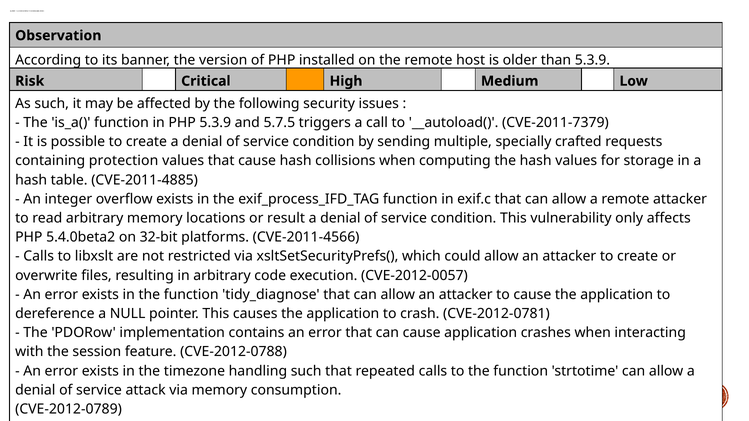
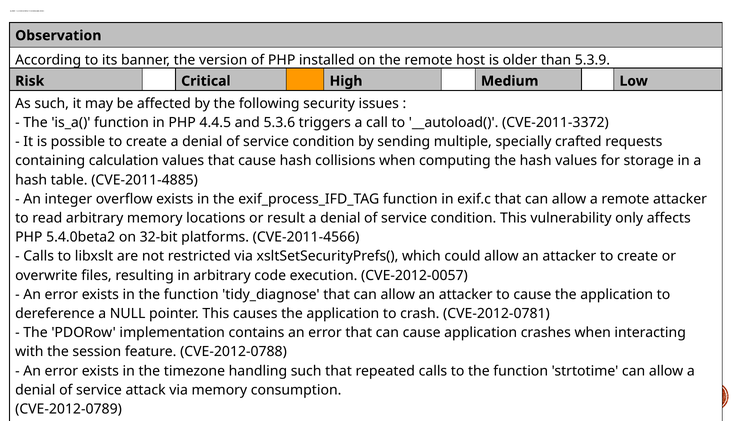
PHP 5.3.9: 5.3.9 -> 4.4.5
5.7.5: 5.7.5 -> 5.3.6
CVE-2011-7379: CVE-2011-7379 -> CVE-2011-3372
protection: protection -> calculation
